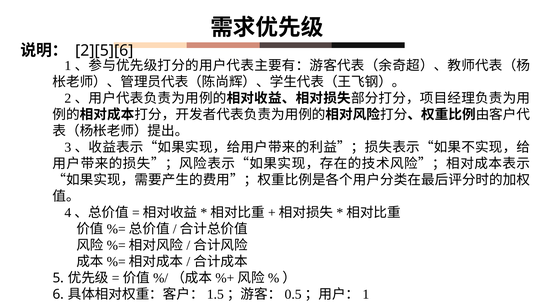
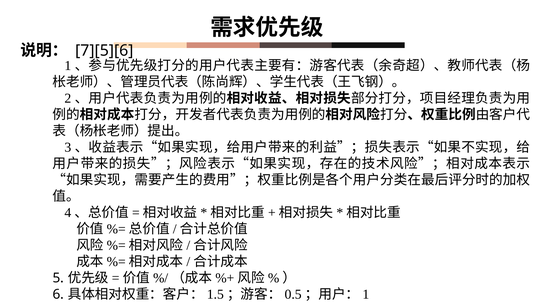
2][5][6: 2][5][6 -> 7][5][6
